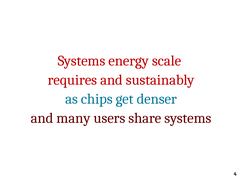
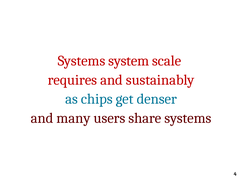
energy: energy -> system
